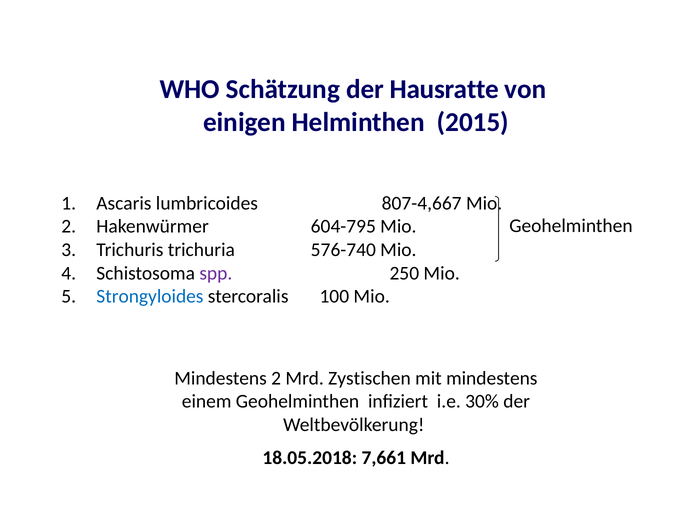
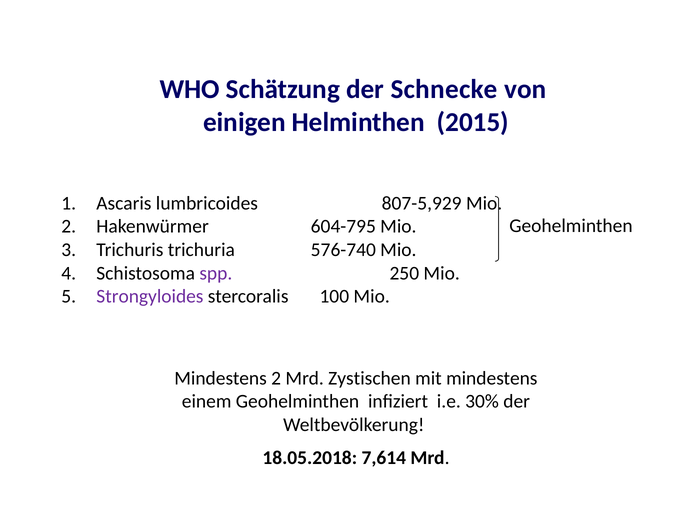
Hausratte: Hausratte -> Schnecke
807-4,667: 807-4,667 -> 807-5,929
Strongyloides colour: blue -> purple
7,661: 7,661 -> 7,614
